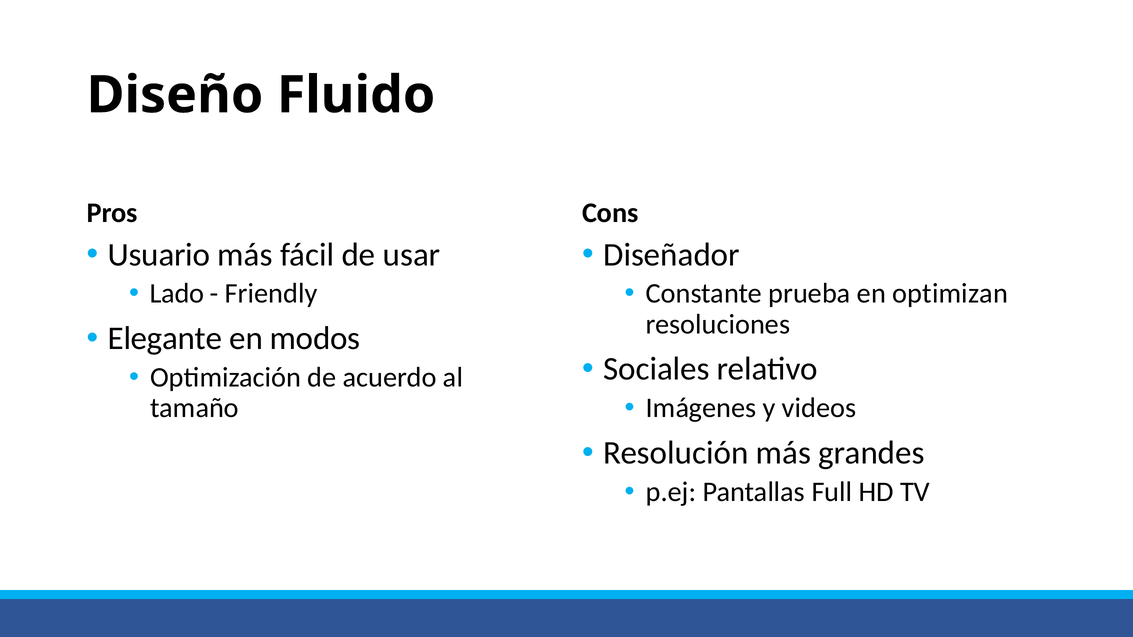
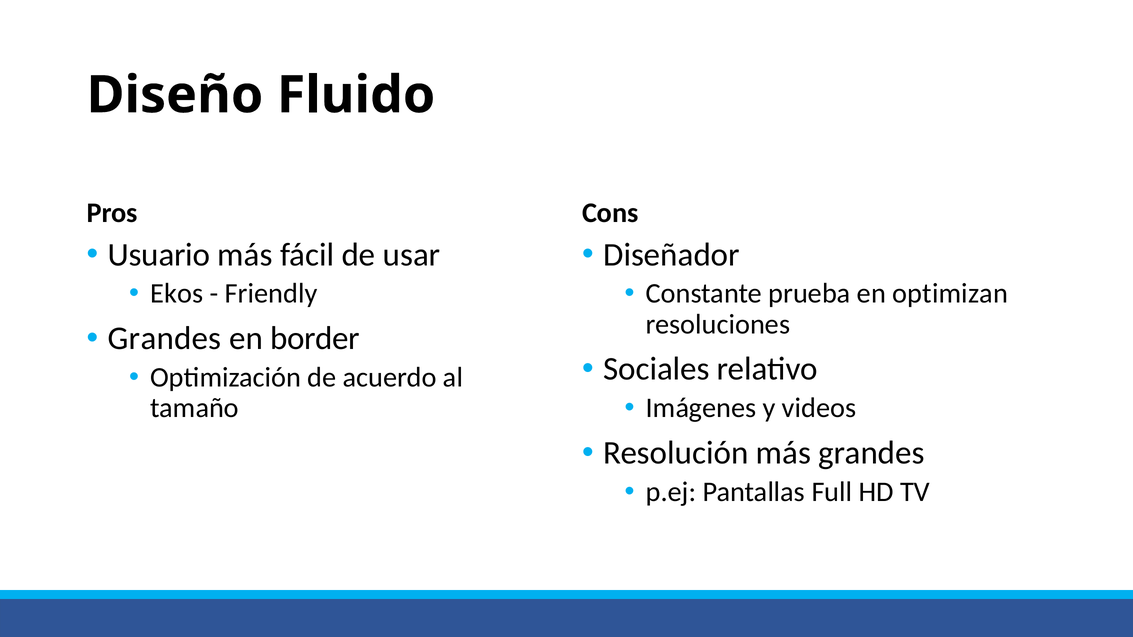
Lado: Lado -> Ekos
Elegante at (165, 339): Elegante -> Grandes
modos: modos -> border
